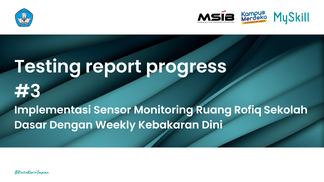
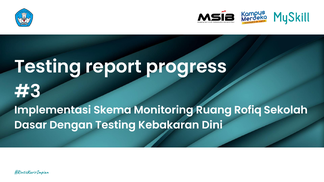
Sensor: Sensor -> Skema
Dengan Weekly: Weekly -> Testing
